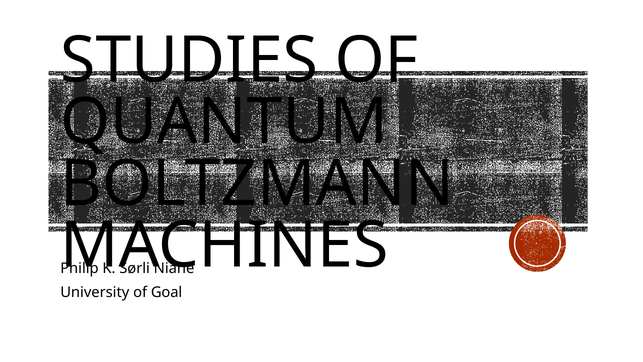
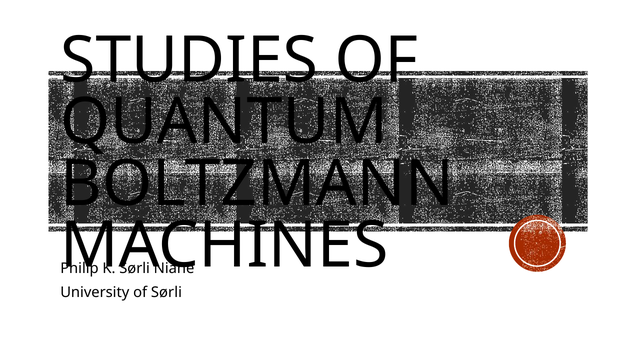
of Goal: Goal -> Sørli
